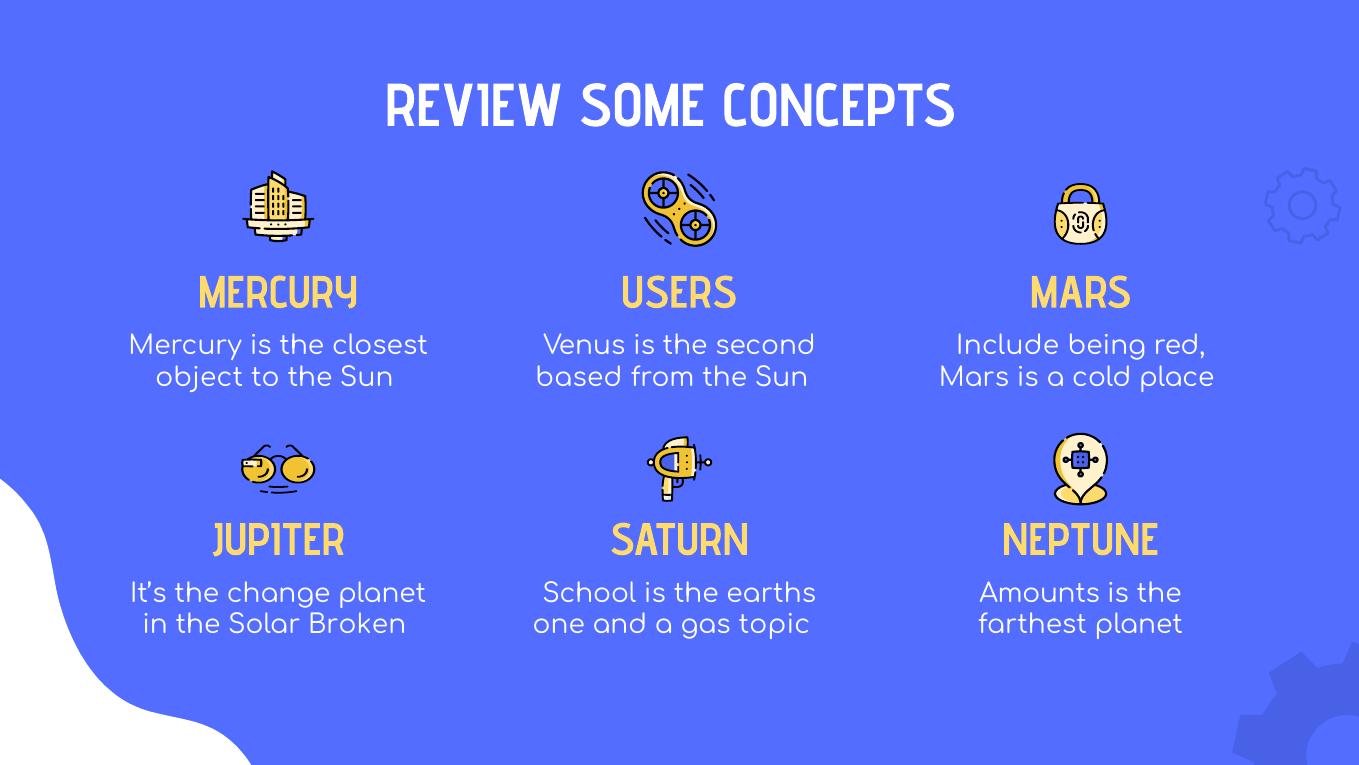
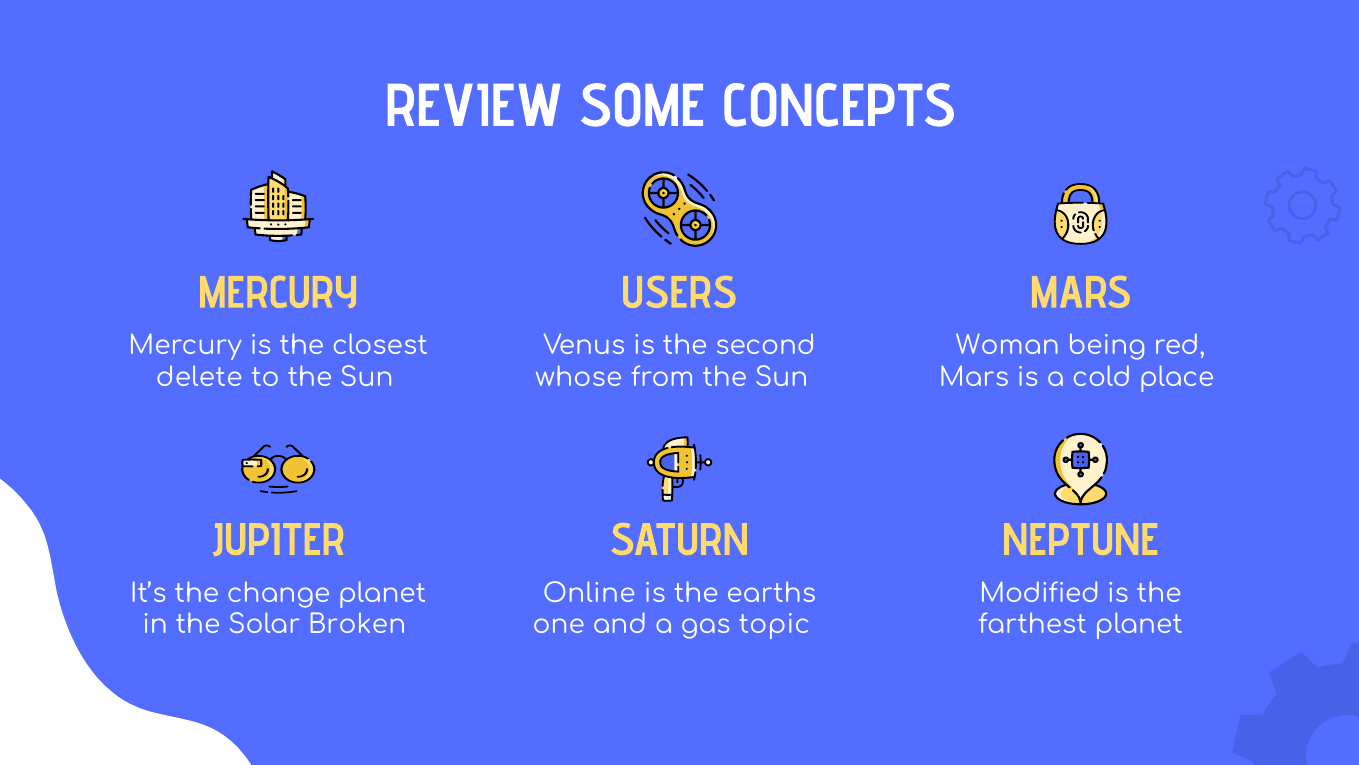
Include: Include -> Woman
object: object -> delete
based: based -> whose
School: School -> Online
Amounts: Amounts -> Modified
